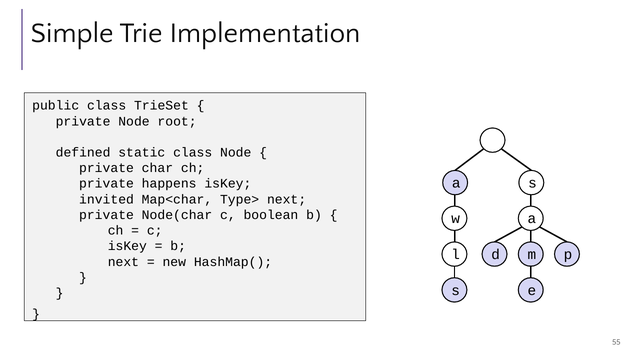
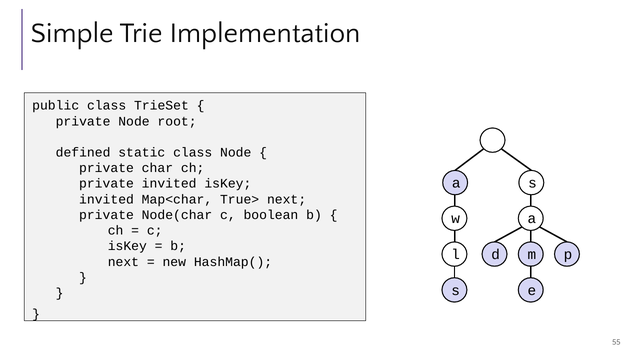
private happens: happens -> invited
Type>: Type> -> True>
